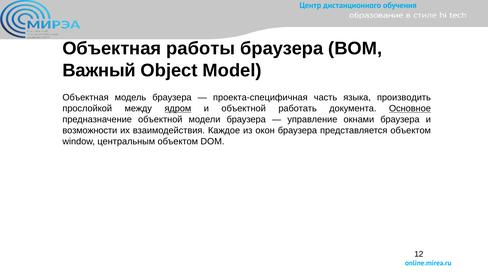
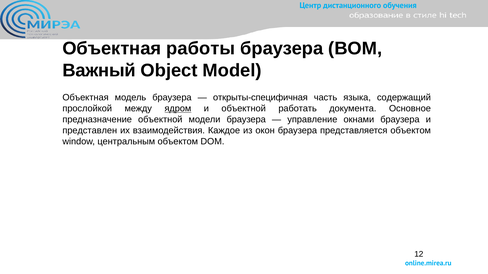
проекта-специфичная: проекта-специфичная -> открыты-специфичная
производить: производить -> содержащий
Основное underline: present -> none
возможности: возможности -> представлен
